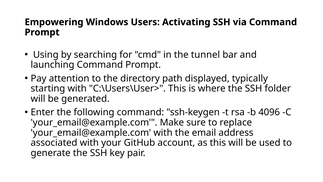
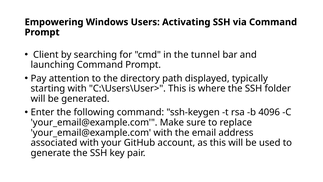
Using: Using -> Client
